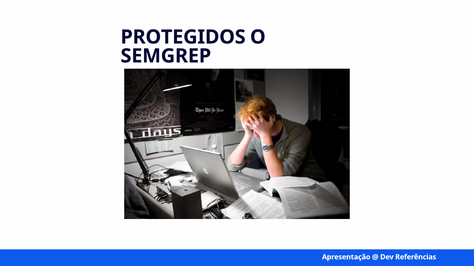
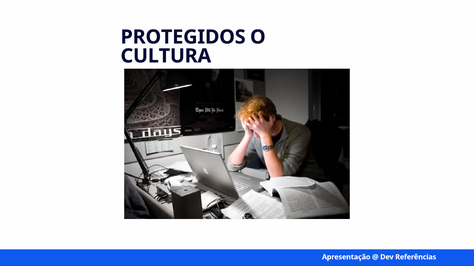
SEMGREP: SEMGREP -> CULTURA
